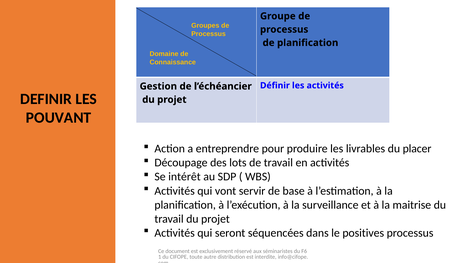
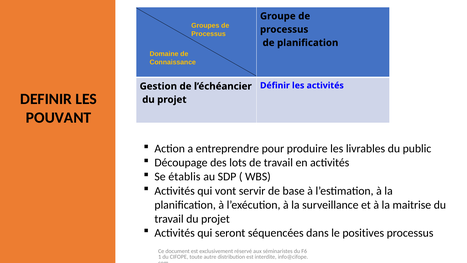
placer: placer -> public
intérêt: intérêt -> établis
